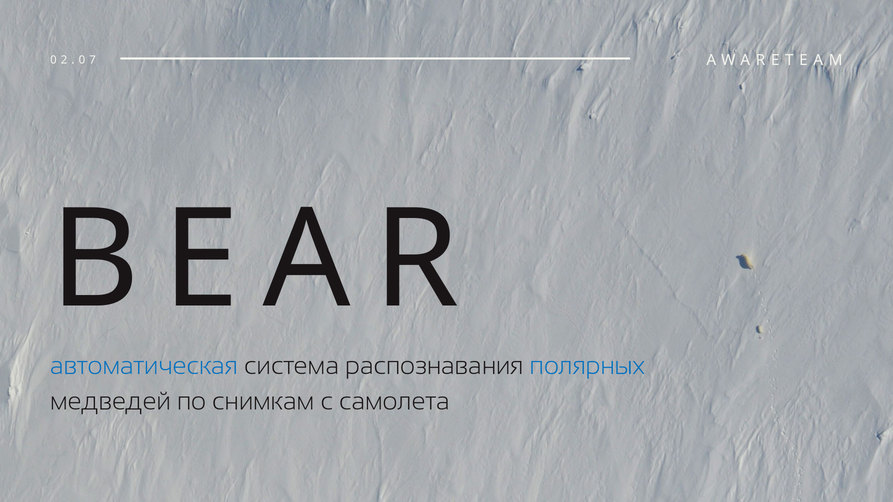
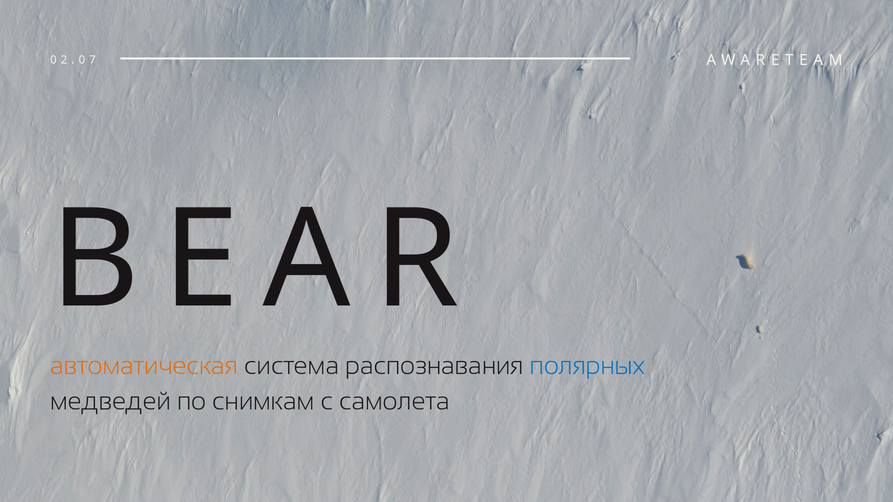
автоматическая colour: blue -> orange
